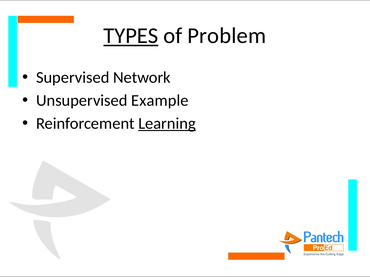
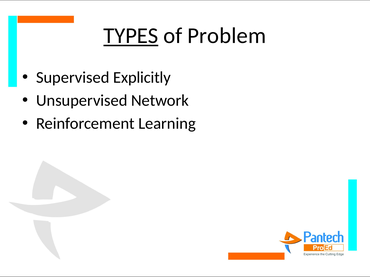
Network: Network -> Explicitly
Example: Example -> Network
Learning underline: present -> none
